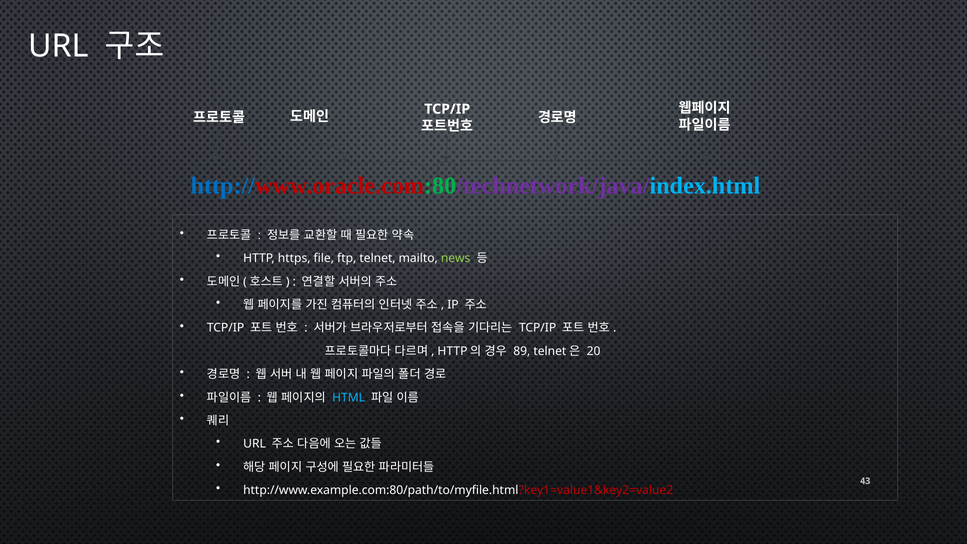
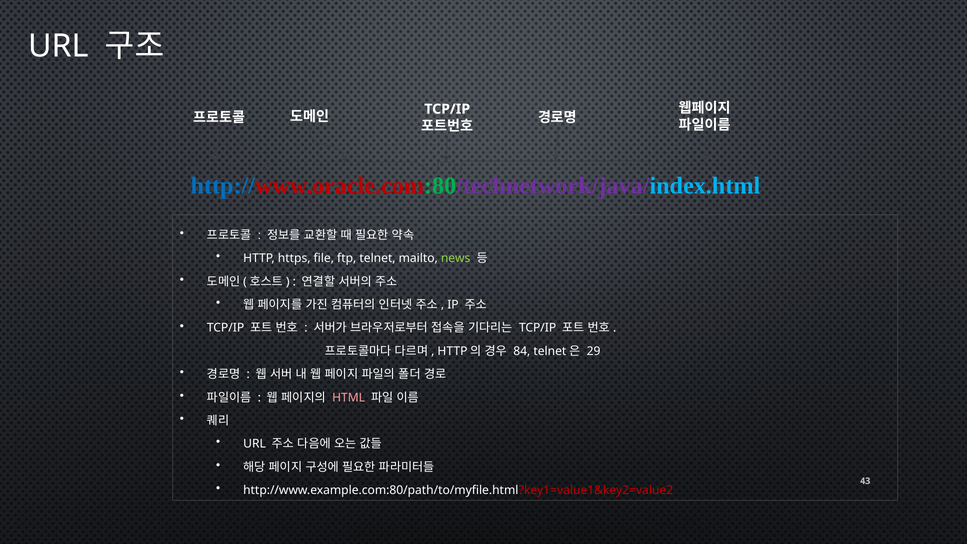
89: 89 -> 84
20: 20 -> 29
HTML colour: light blue -> pink
